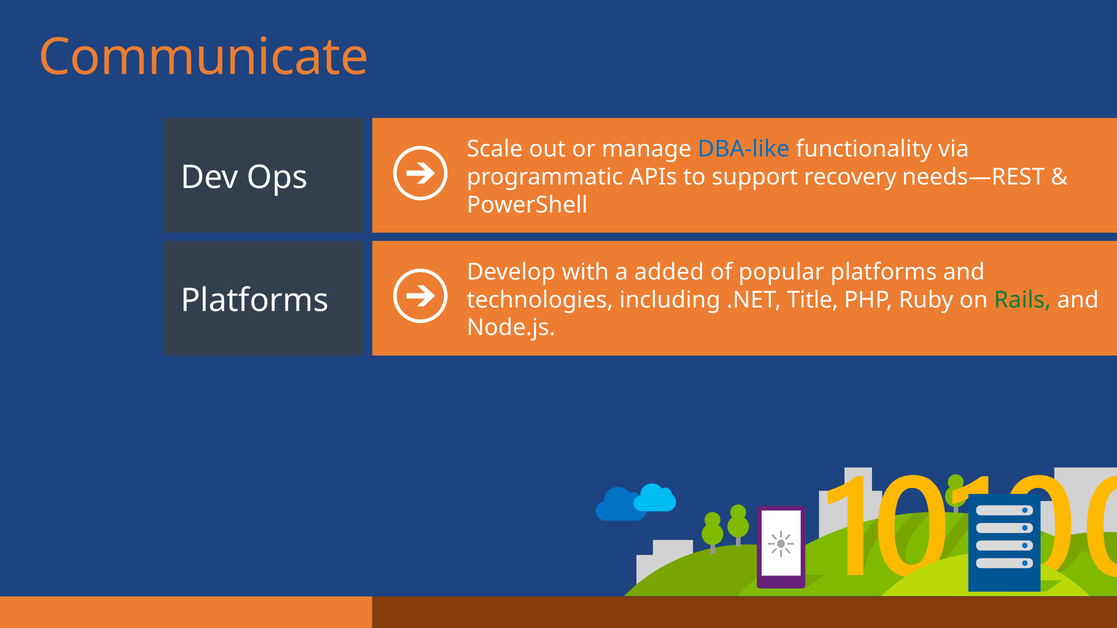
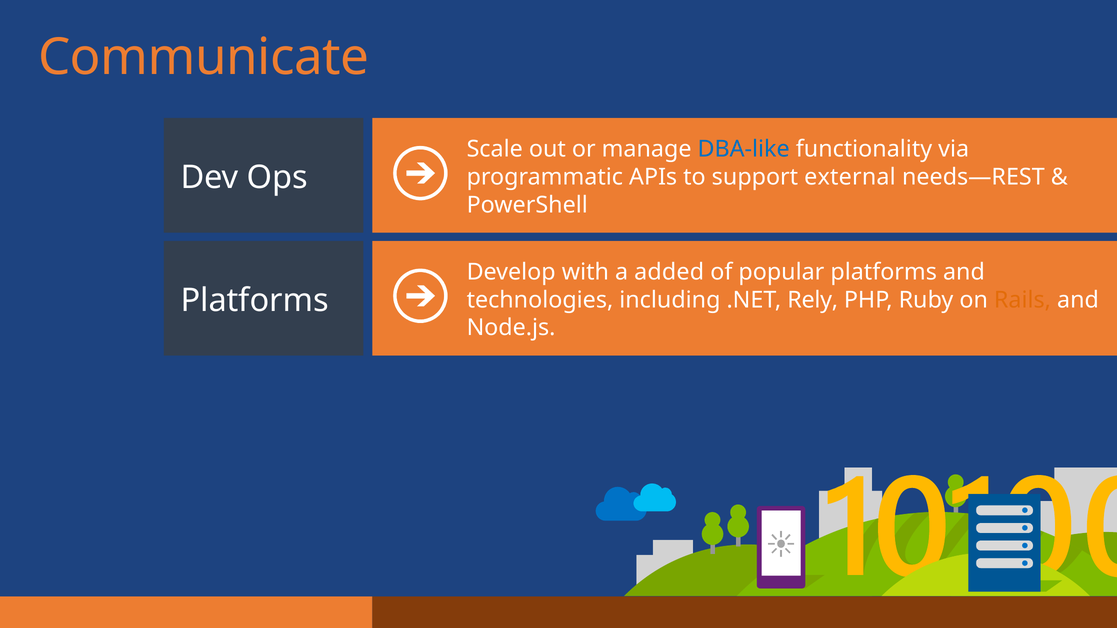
recovery: recovery -> external
Title: Title -> Rely
Rails colour: green -> orange
